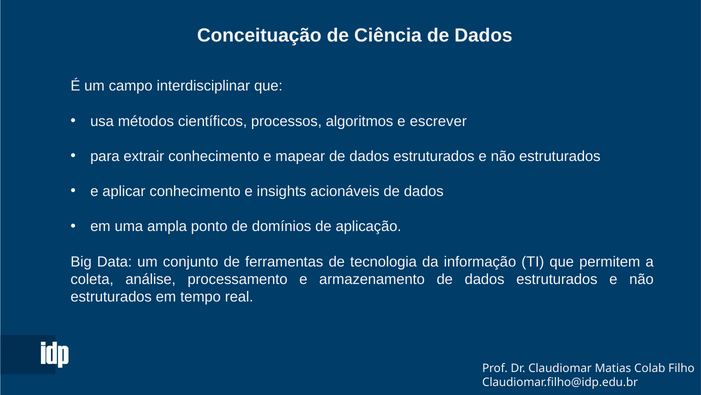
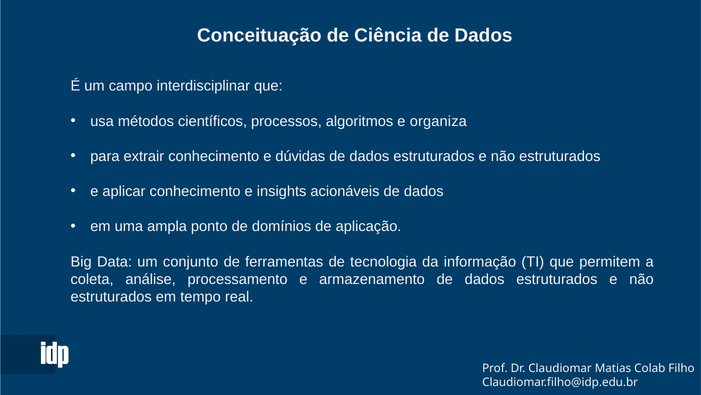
escrever: escrever -> organiza
mapear: mapear -> dúvidas
